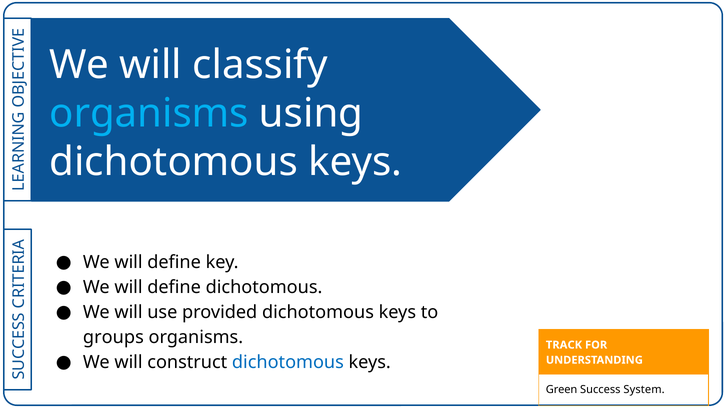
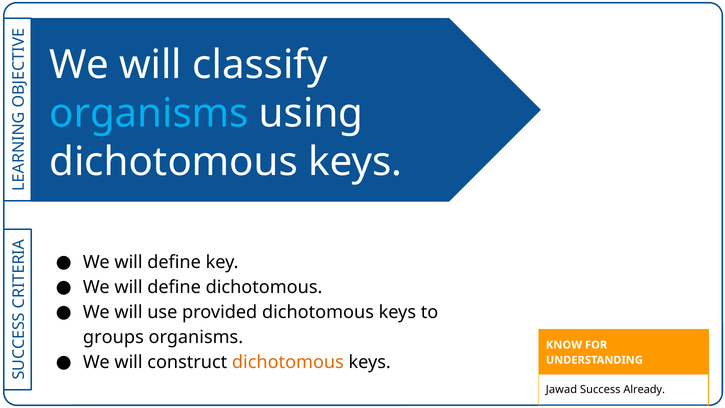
TRACK: TRACK -> KNOW
dichotomous at (288, 362) colour: blue -> orange
Green: Green -> Jawad
System: System -> Already
